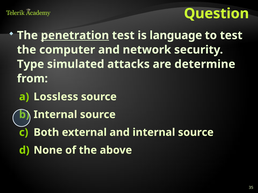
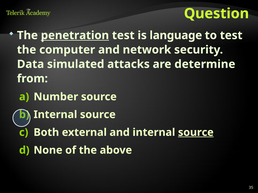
Type: Type -> Data
Lossless: Lossless -> Number
source at (196, 133) underline: none -> present
